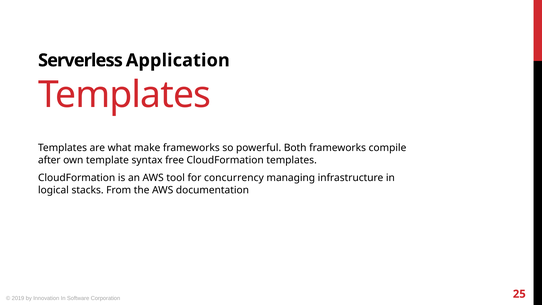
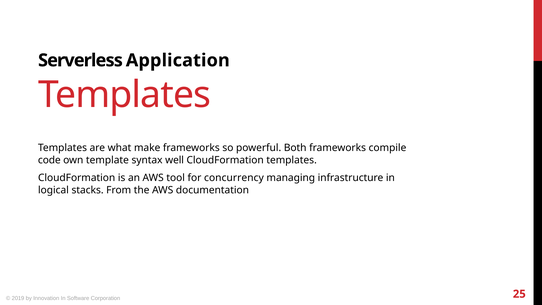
after: after -> code
free: free -> well
